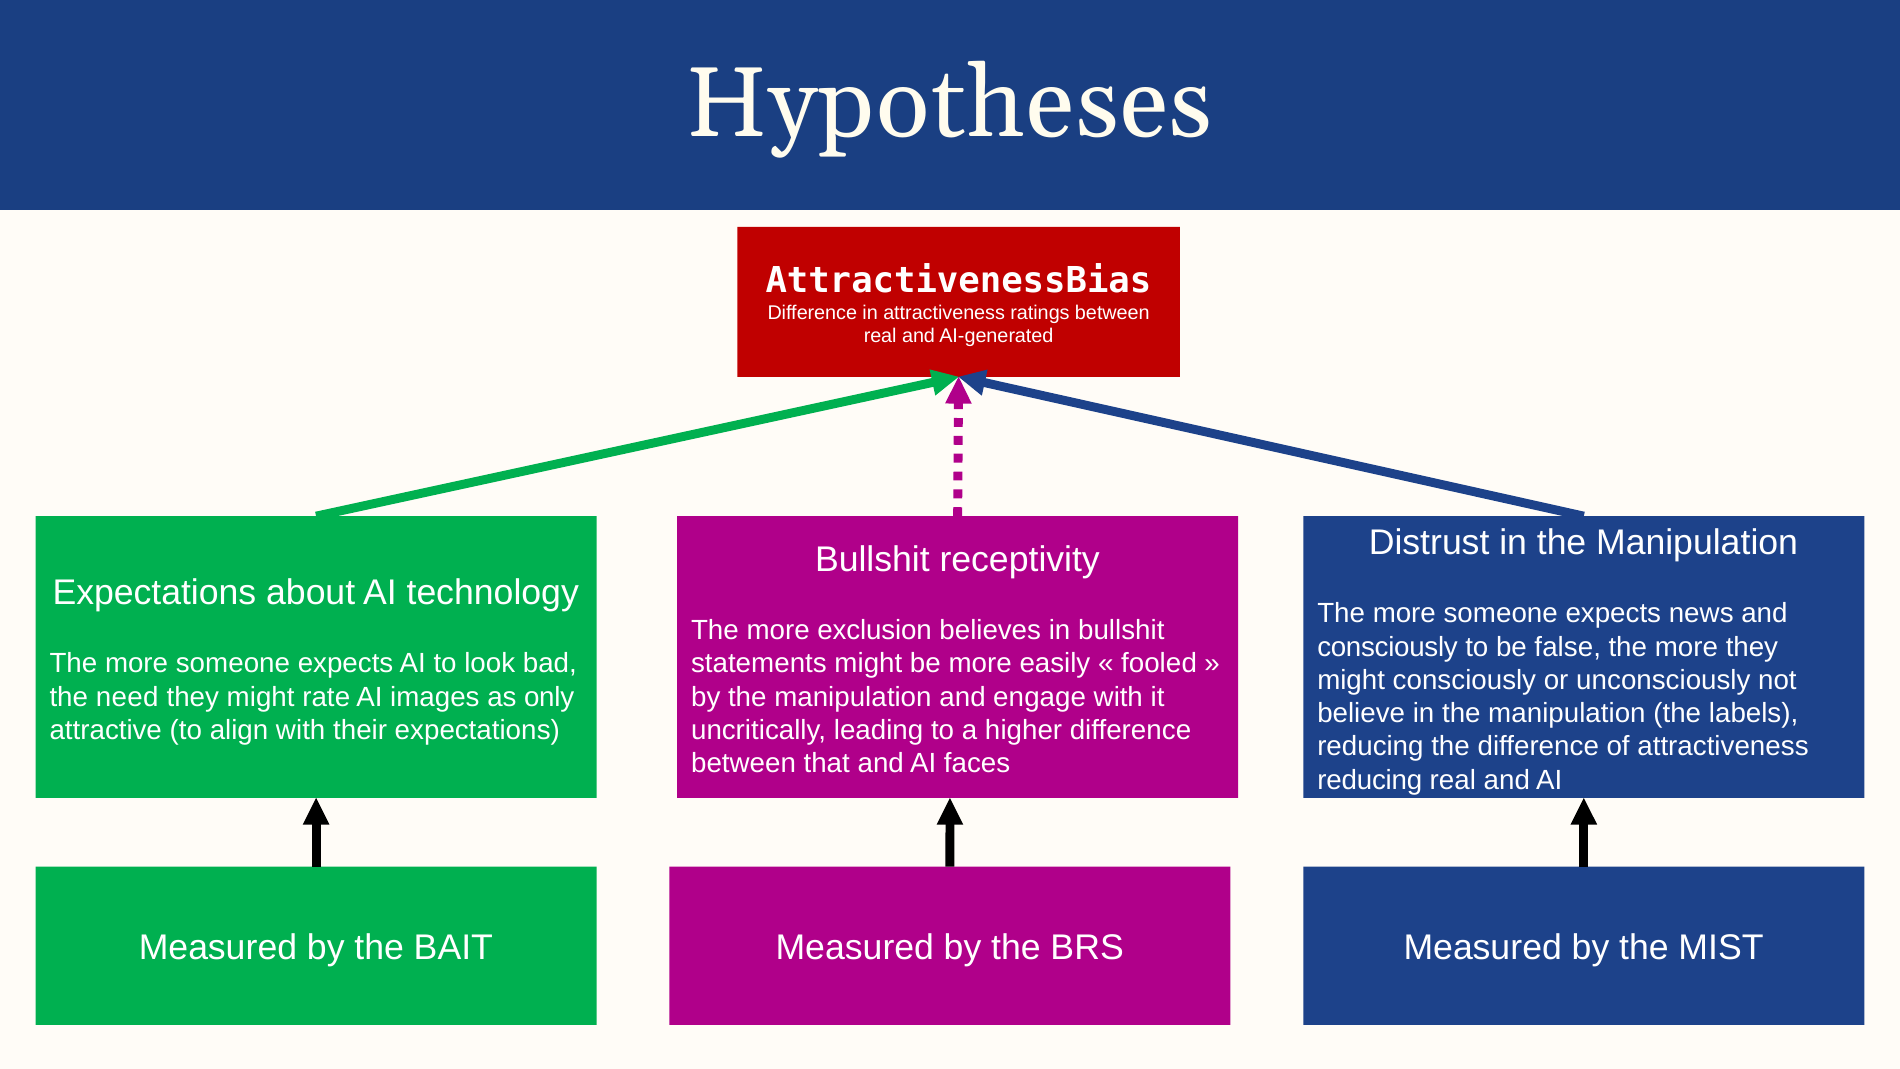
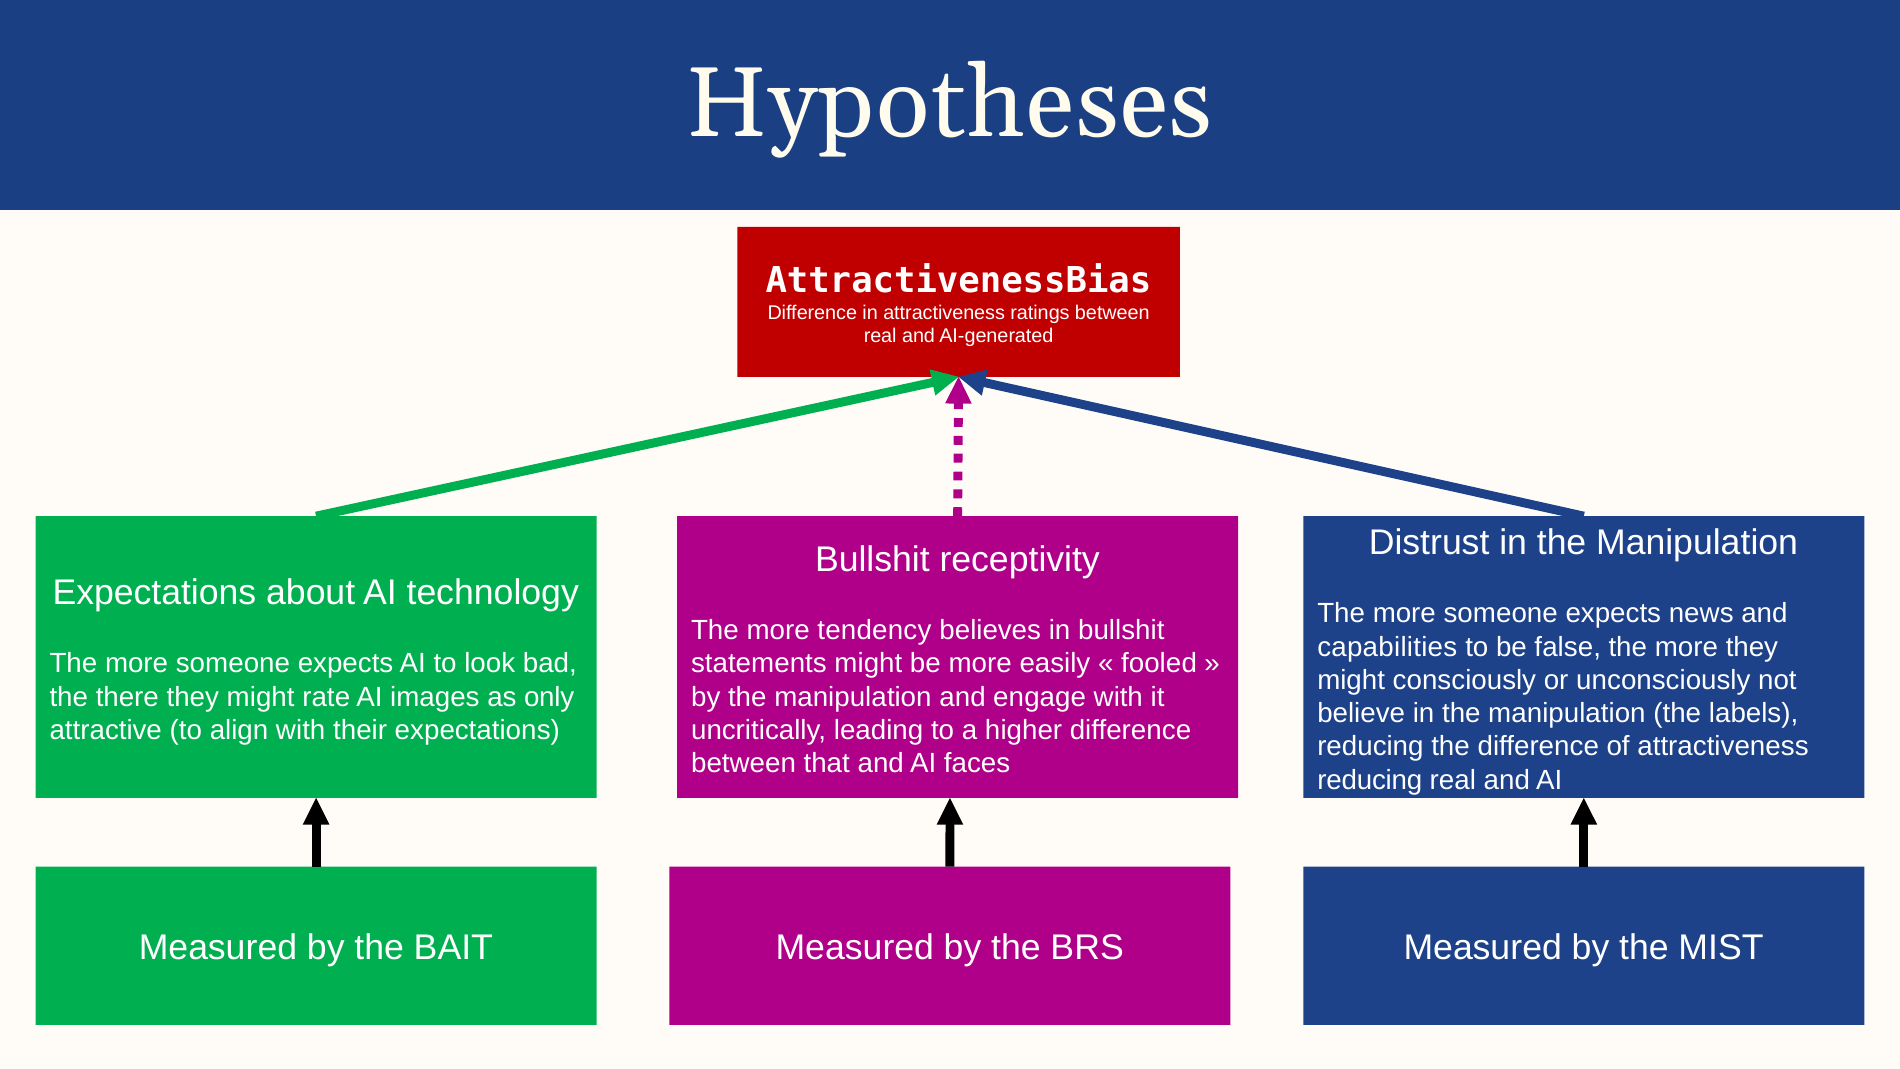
exclusion: exclusion -> tendency
consciously at (1388, 647): consciously -> capabilities
need: need -> there
